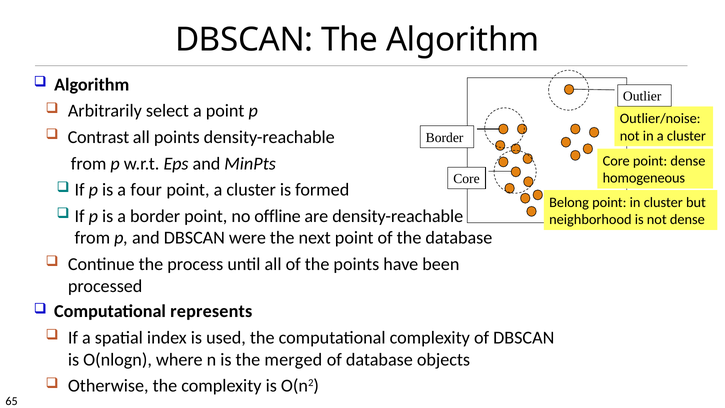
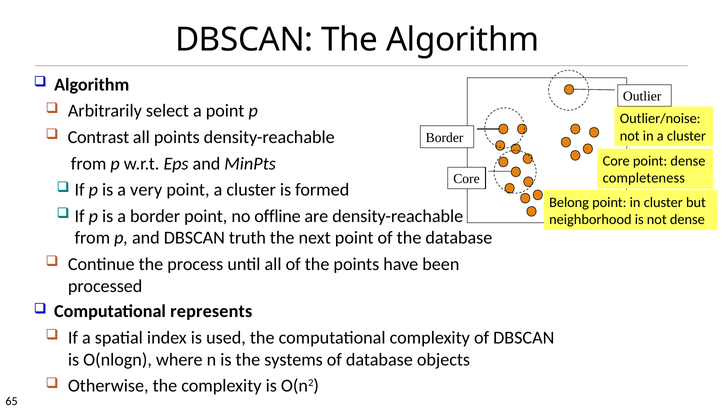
homogeneous: homogeneous -> completeness
four: four -> very
were: were -> truth
merged: merged -> systems
